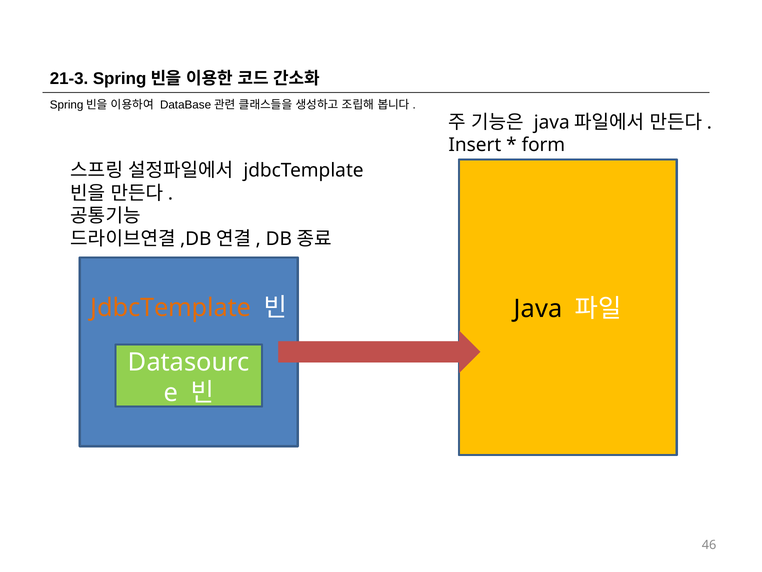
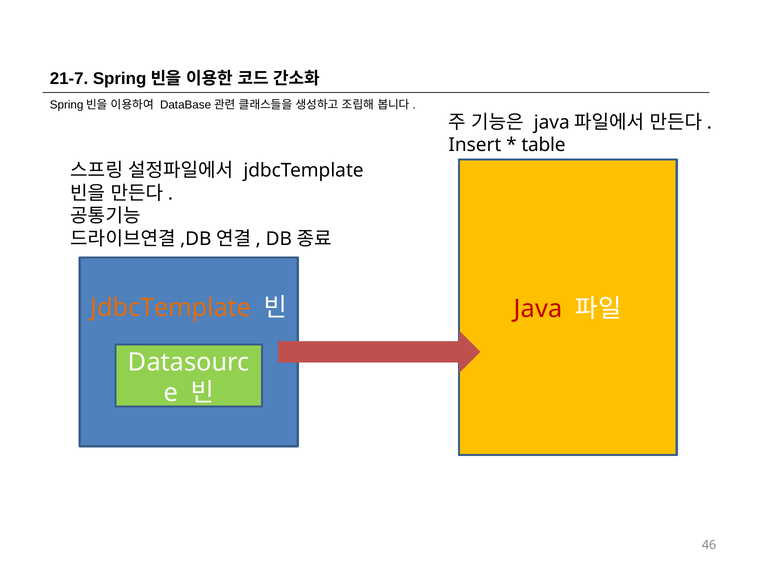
21-3: 21-3 -> 21-7
form: form -> table
Java colour: black -> red
